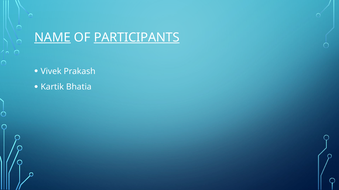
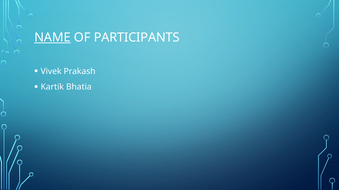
PARTICIPANTS underline: present -> none
